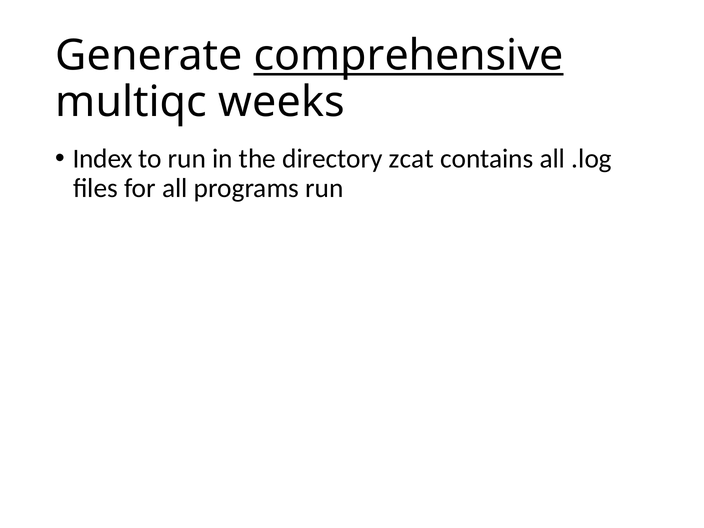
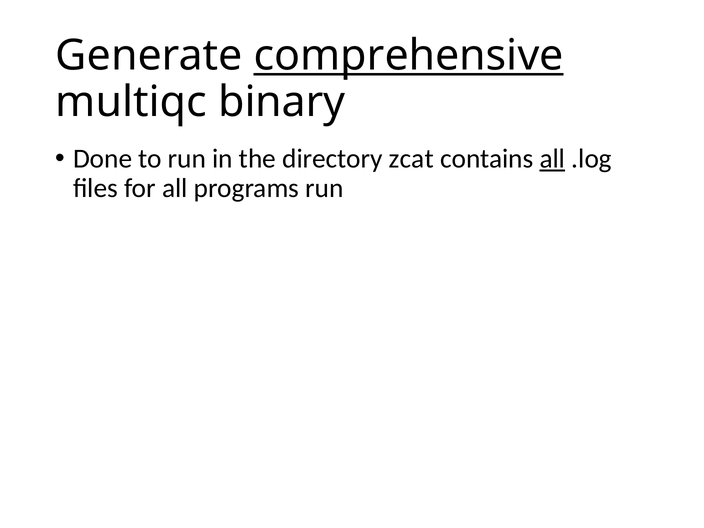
weeks: weeks -> binary
Index: Index -> Done
all at (552, 159) underline: none -> present
